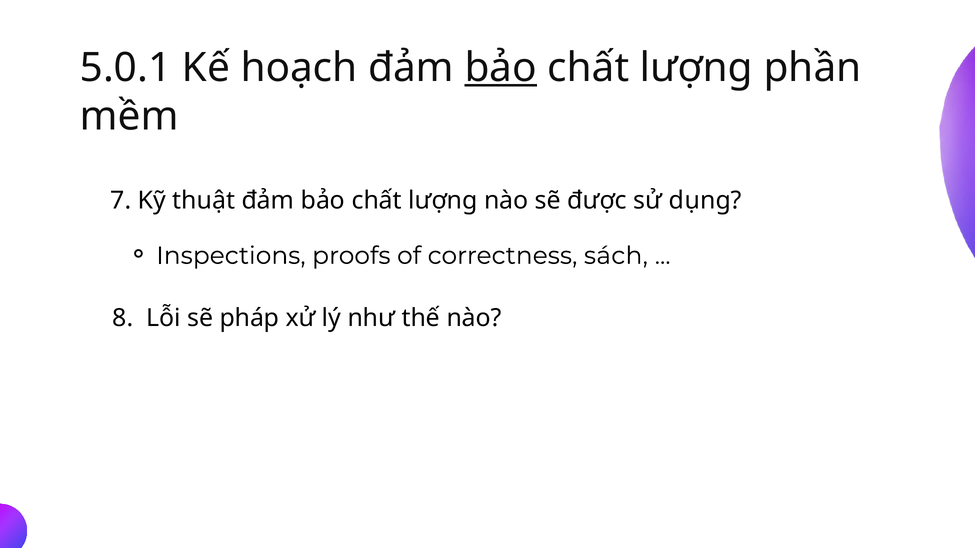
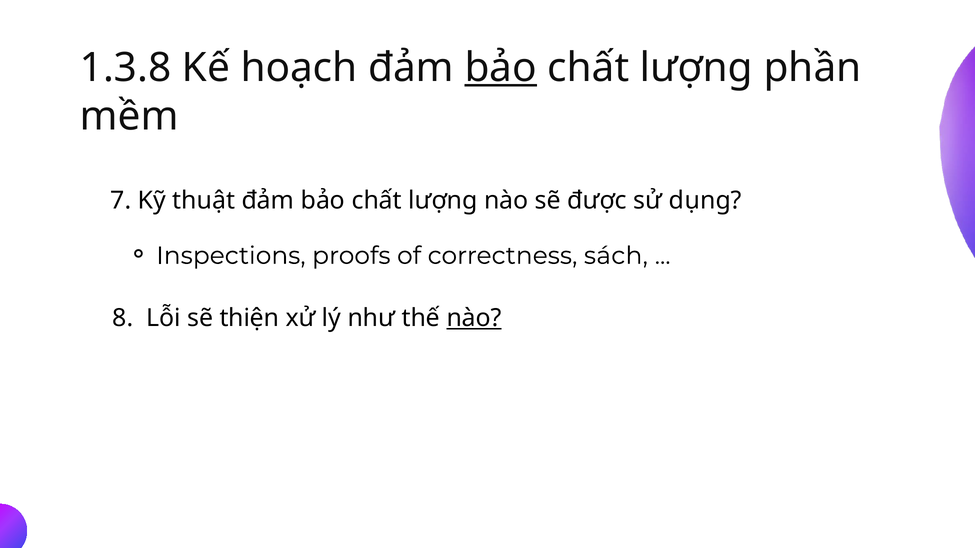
5.0.1: 5.0.1 -> 1.3.8
pháp: pháp -> thiện
nào at (474, 318) underline: none -> present
